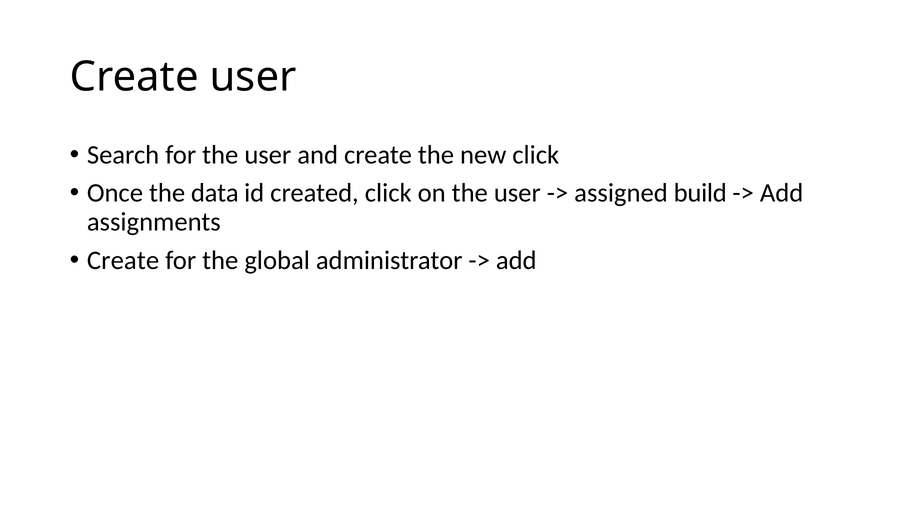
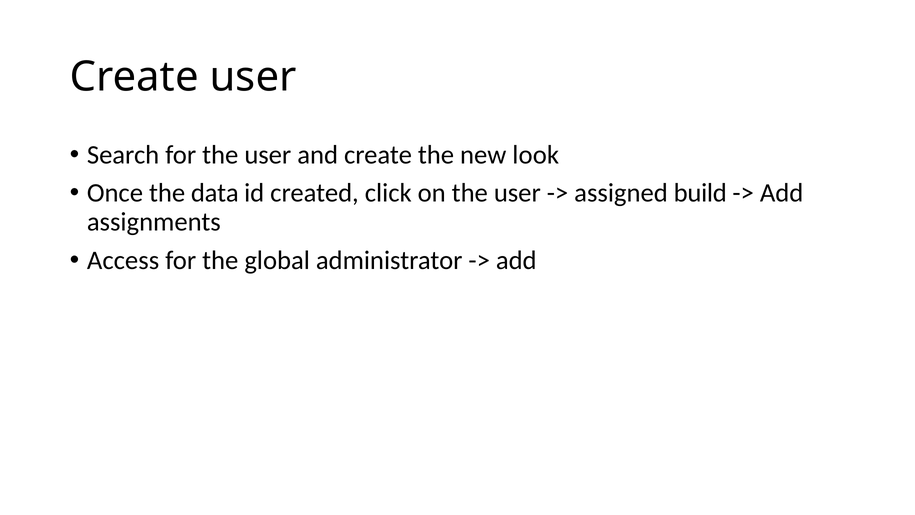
new click: click -> look
Create at (123, 260): Create -> Access
